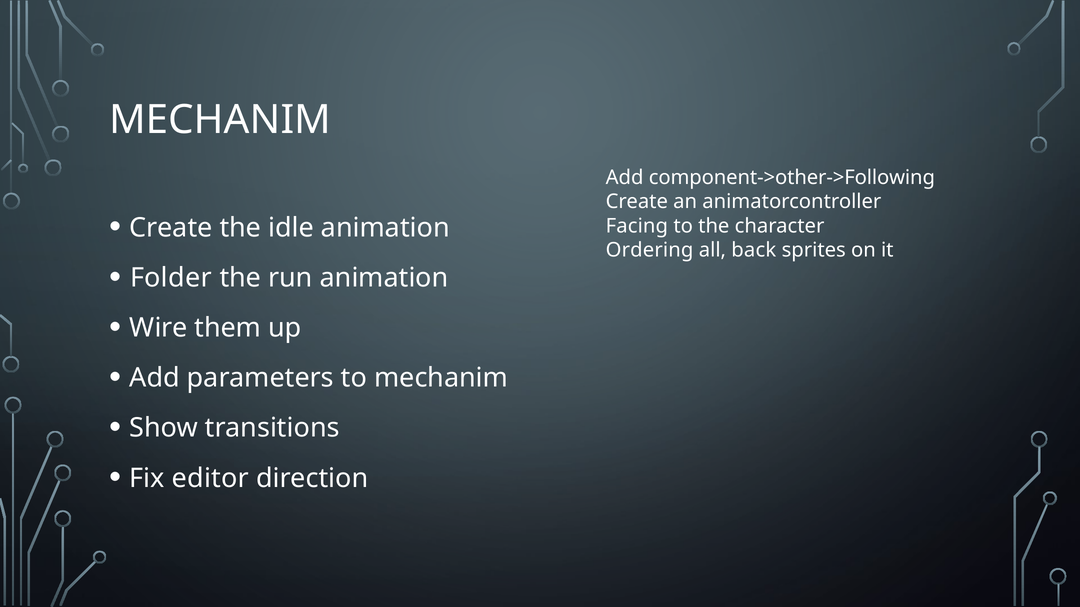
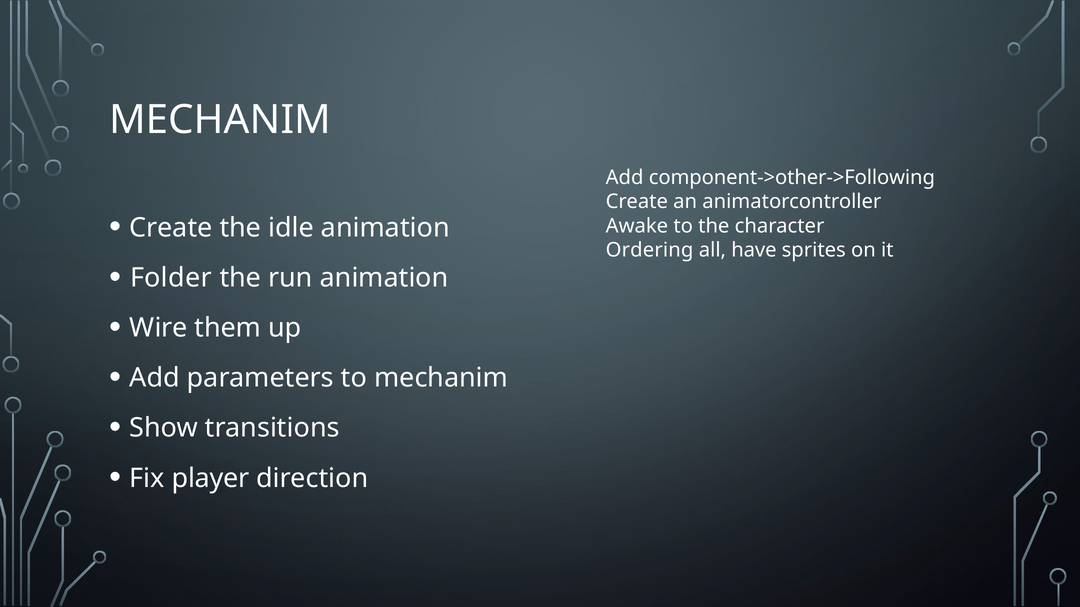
Facing: Facing -> Awake
back: back -> have
editor: editor -> player
